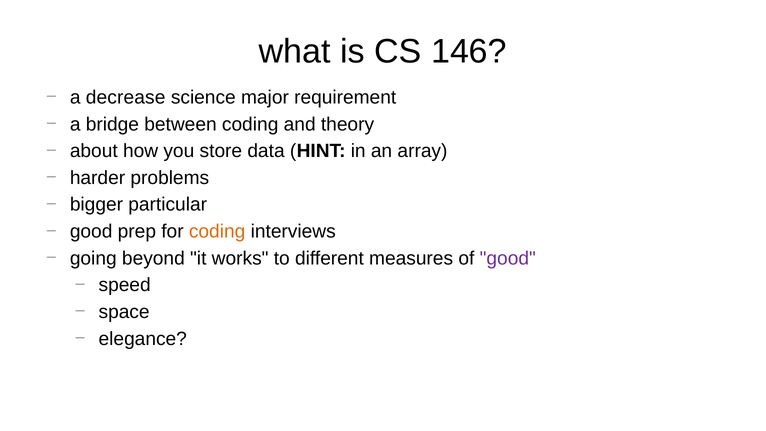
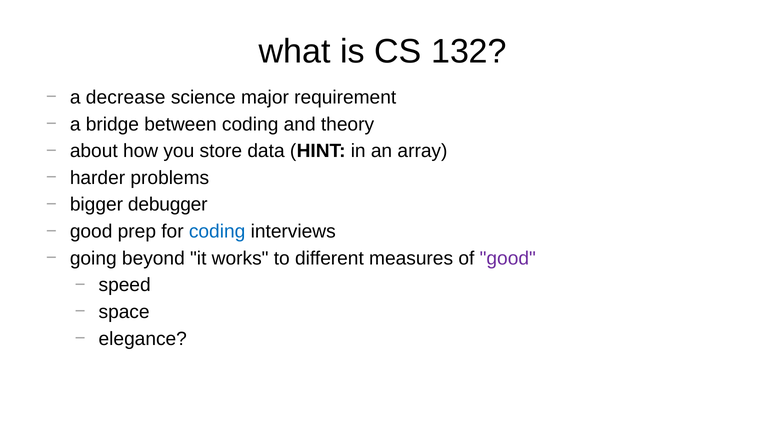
146: 146 -> 132
particular: particular -> debugger
coding at (217, 231) colour: orange -> blue
